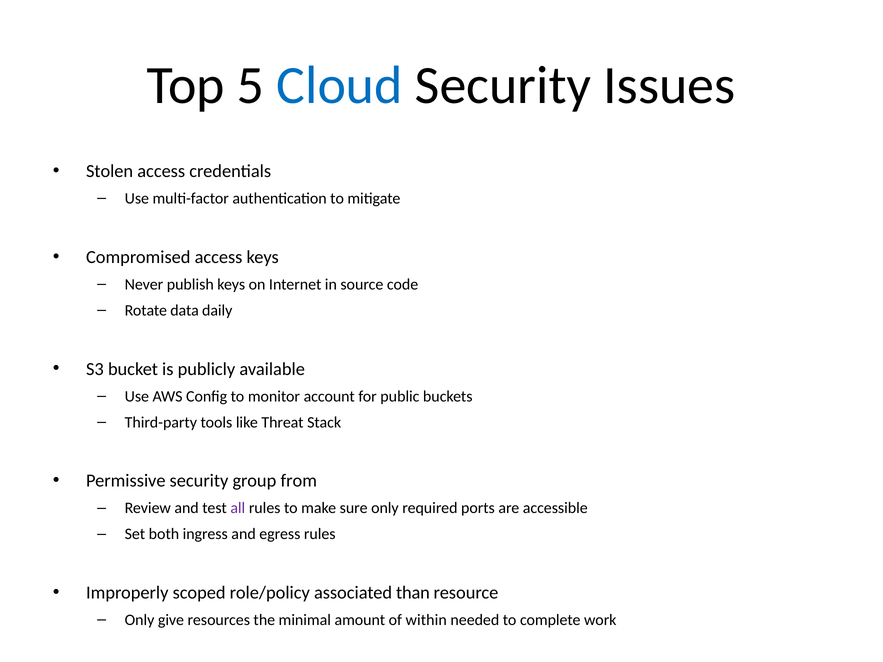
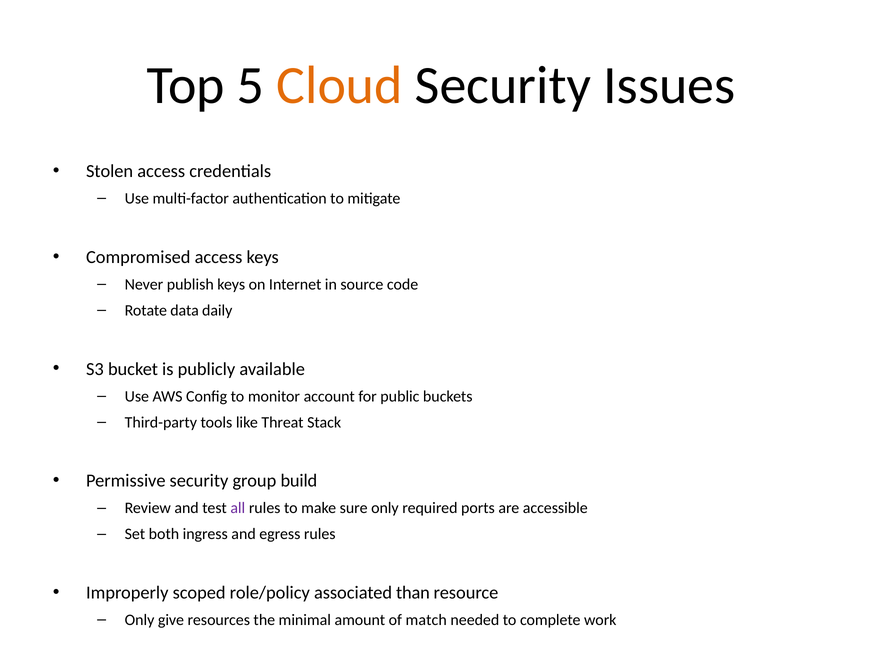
Cloud colour: blue -> orange
from: from -> build
within: within -> match
